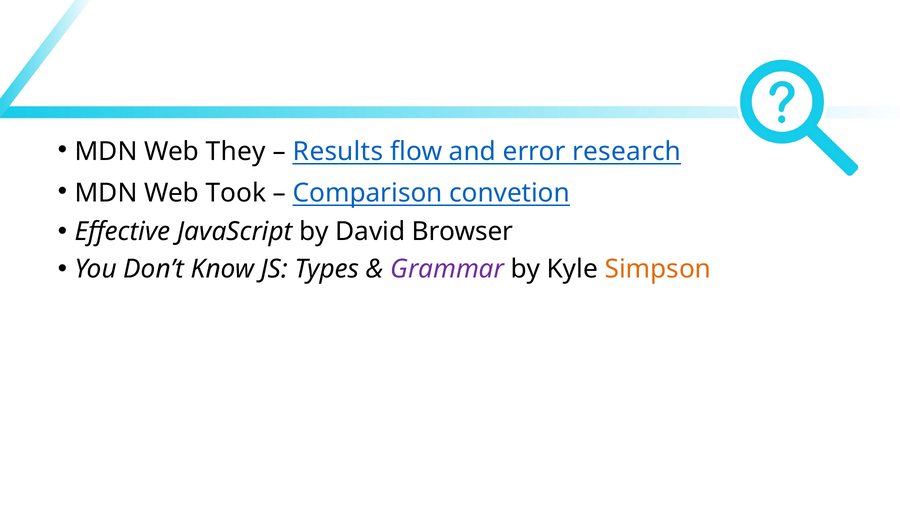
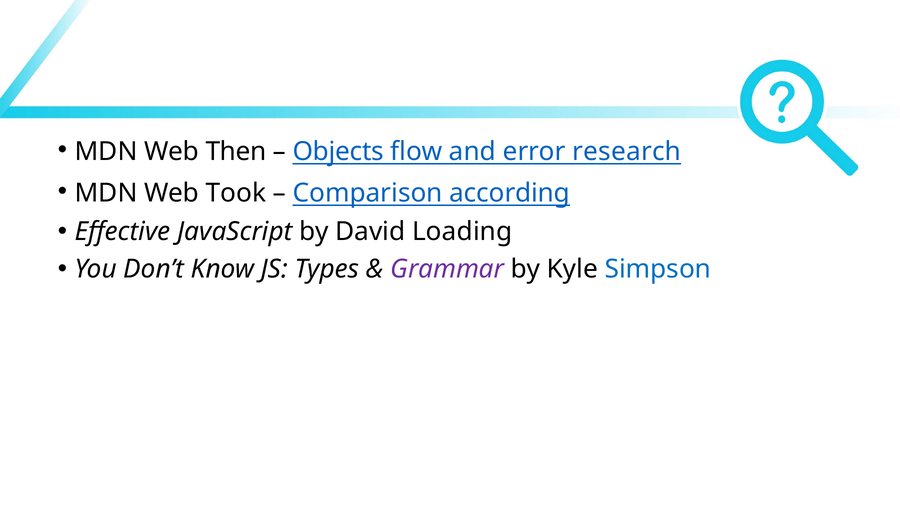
They: They -> Then
Results: Results -> Objects
convetion: convetion -> according
Browser: Browser -> Loading
Simpson colour: orange -> blue
